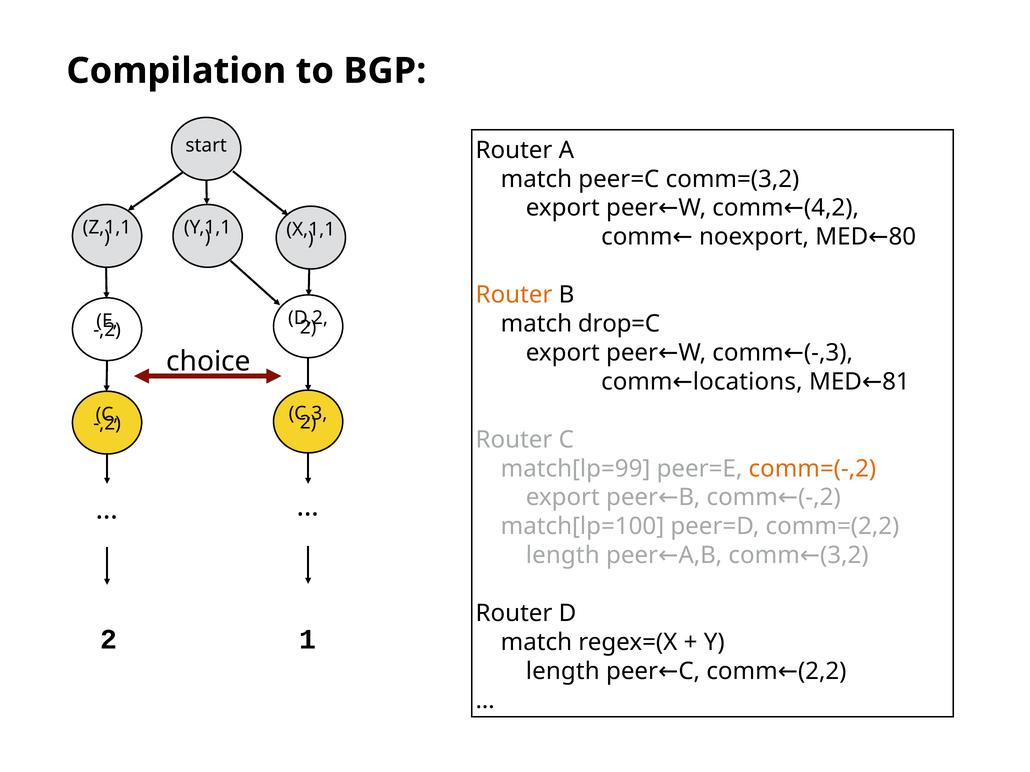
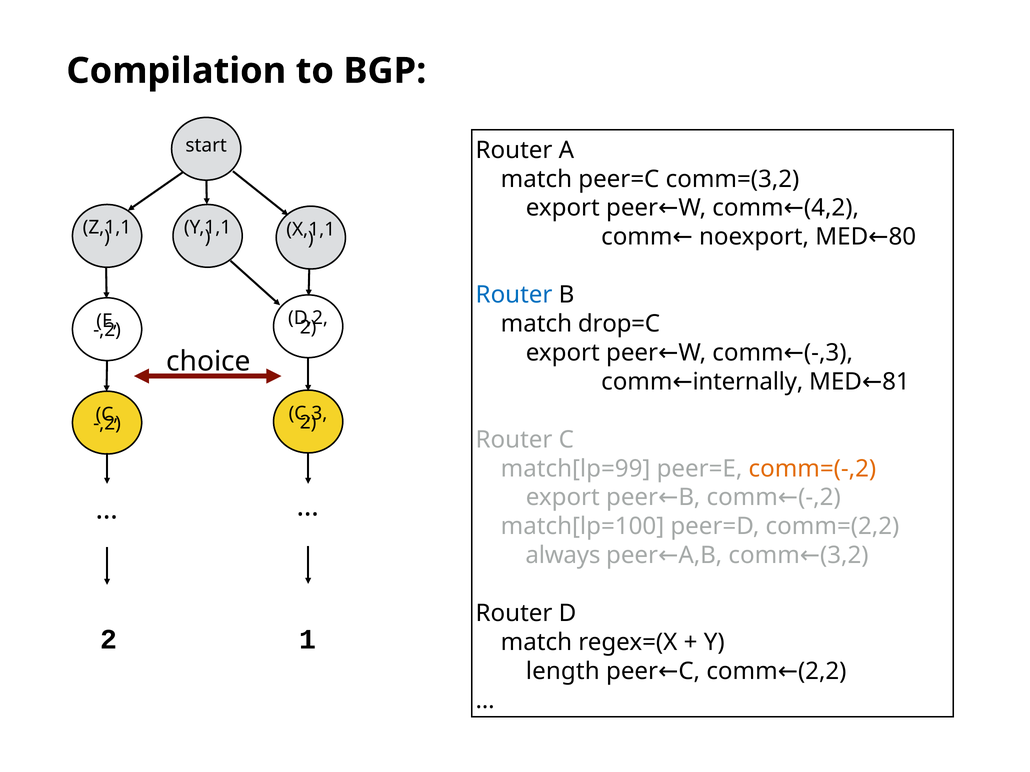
Router at (514, 295) colour: orange -> blue
locations: locations -> internally
length at (563, 556): length -> always
